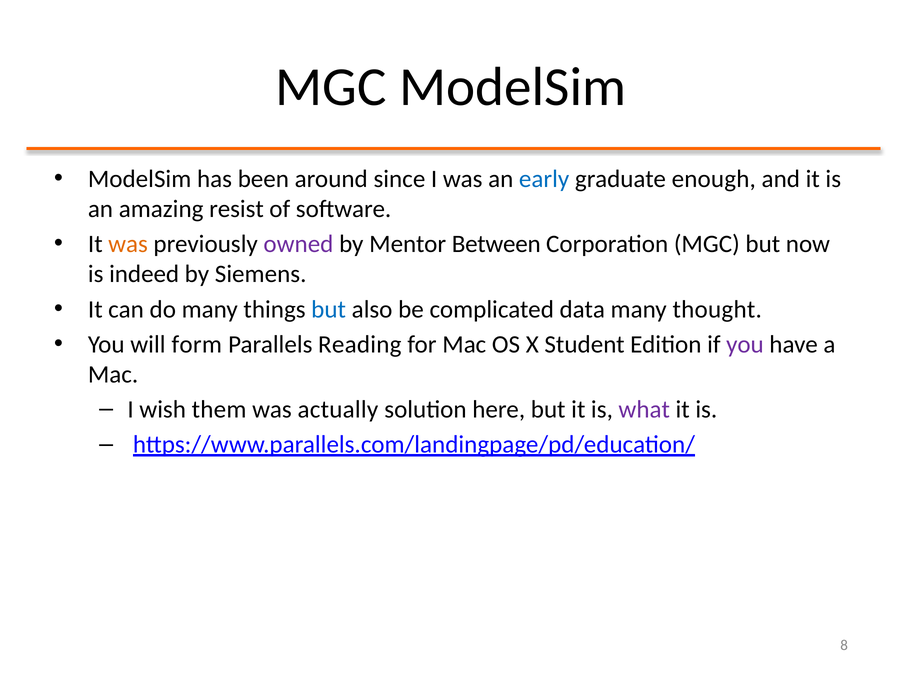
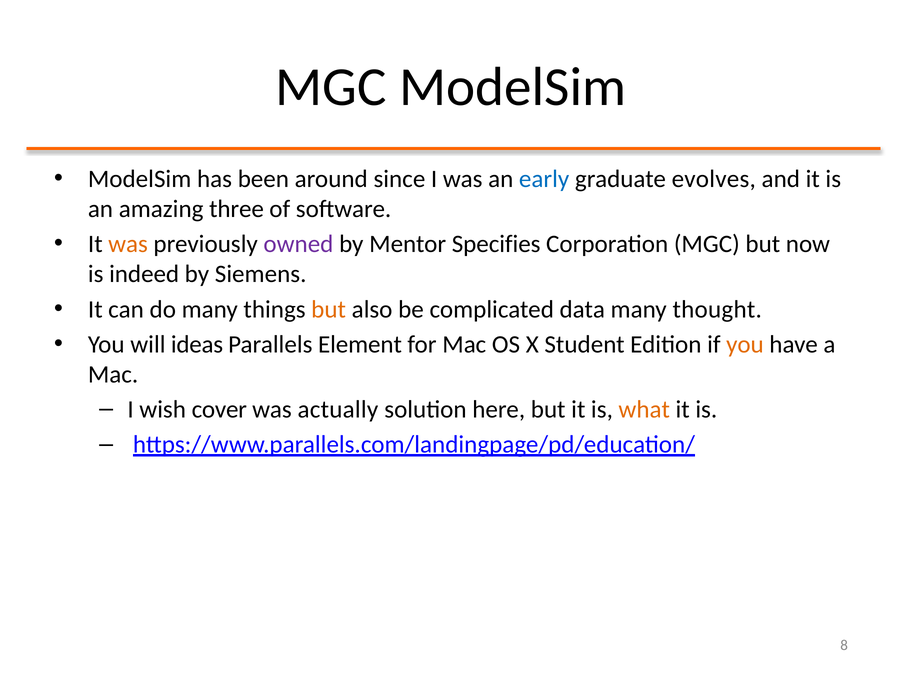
enough: enough -> evolves
resist: resist -> three
Between: Between -> Specifies
but at (329, 309) colour: blue -> orange
form: form -> ideas
Reading: Reading -> Element
you at (745, 345) colour: purple -> orange
them: them -> cover
what colour: purple -> orange
